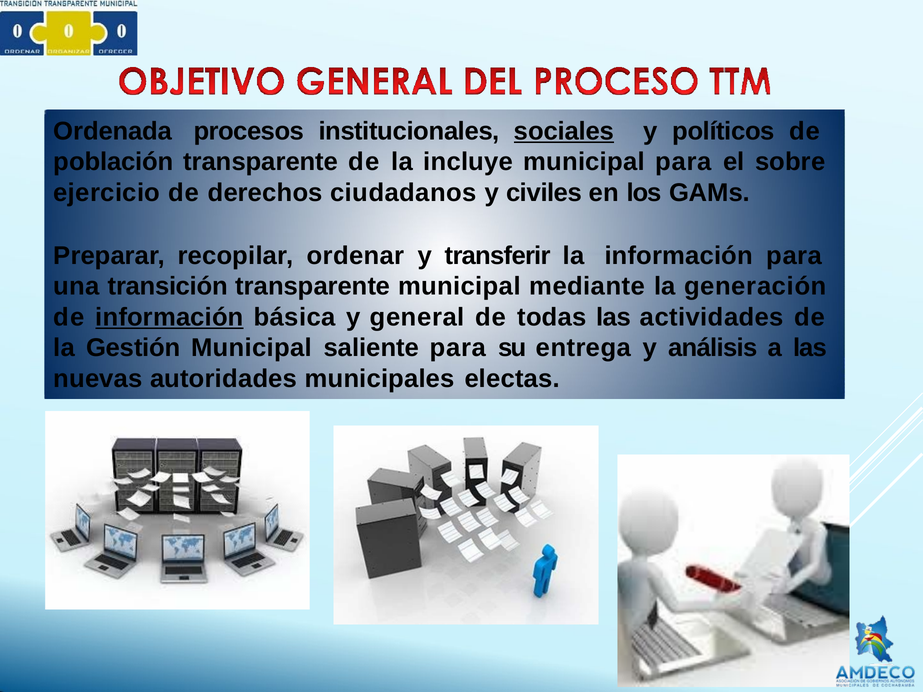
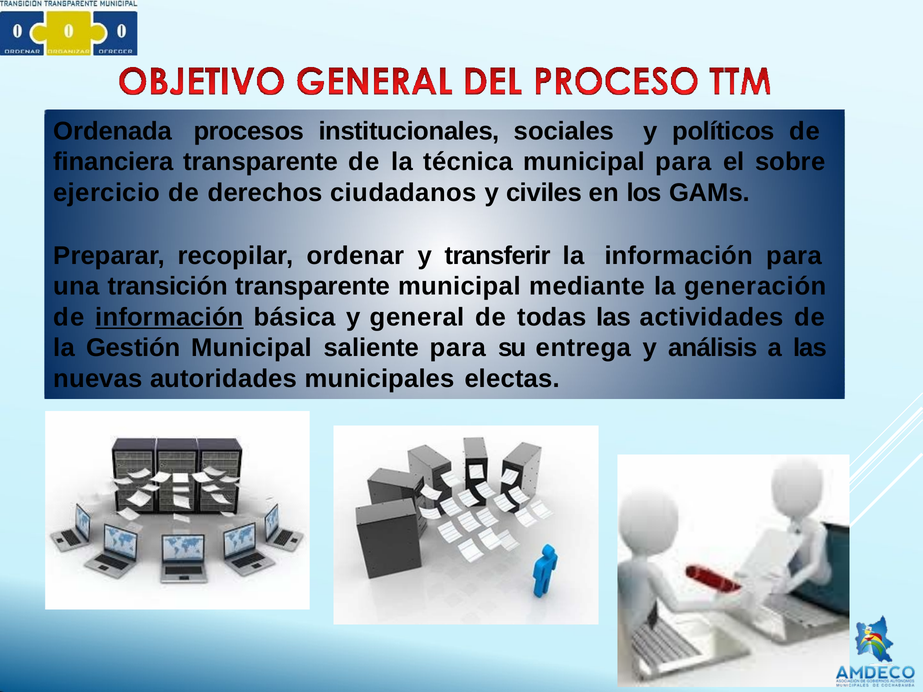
sociales underline: present -> none
población: población -> financiera
incluye: incluye -> técnica
